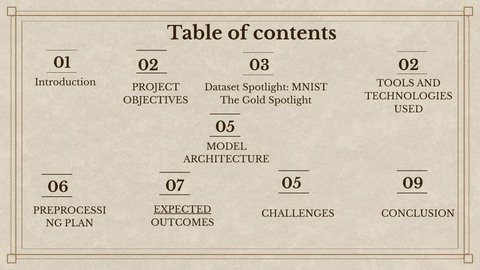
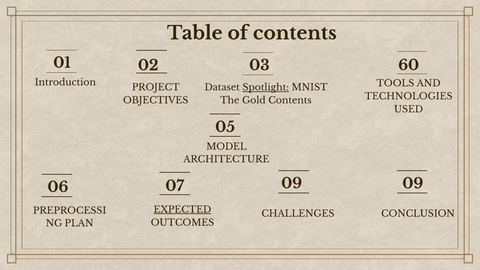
01 02: 02 -> 60
Spotlight at (266, 88) underline: none -> present
Gold Spotlight: Spotlight -> Contents
07 05: 05 -> 09
